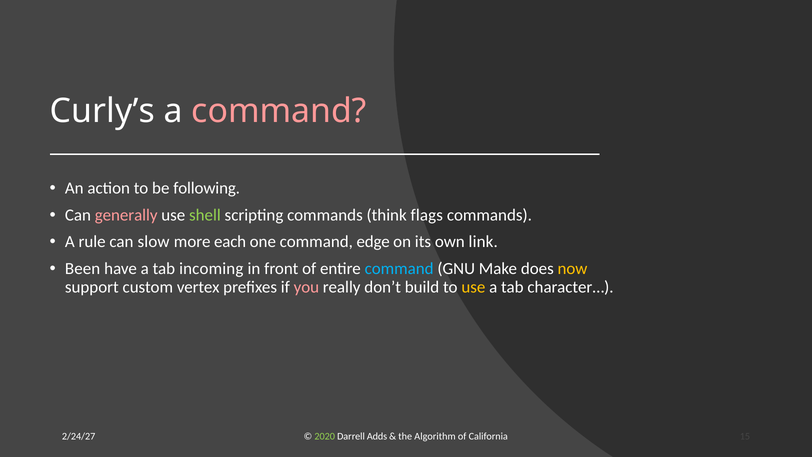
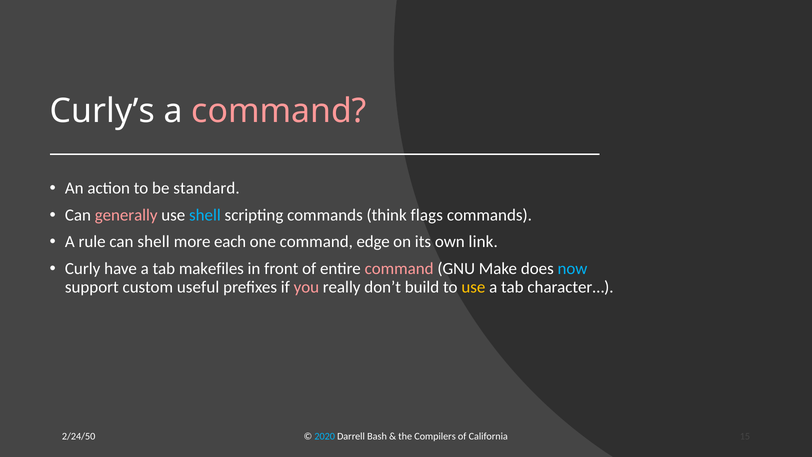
following: following -> standard
shell at (205, 215) colour: light green -> light blue
can slow: slow -> shell
Been: Been -> Curly
incoming: incoming -> makefiles
command at (399, 269) colour: light blue -> pink
now colour: yellow -> light blue
vertex: vertex -> useful
2/24/27: 2/24/27 -> 2/24/50
2020 colour: light green -> light blue
Adds: Adds -> Bash
Algorithm: Algorithm -> Compilers
